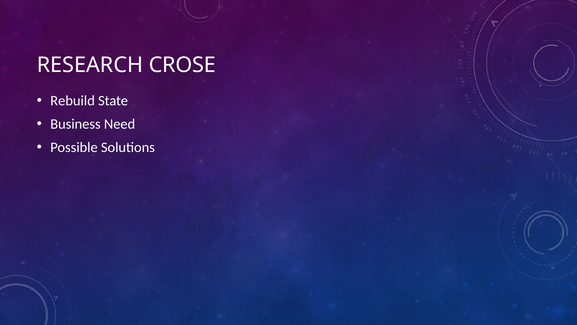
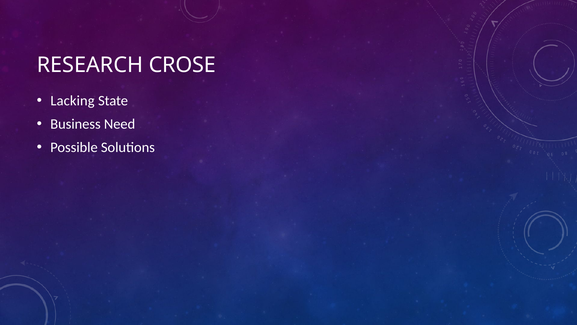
Rebuild: Rebuild -> Lacking
